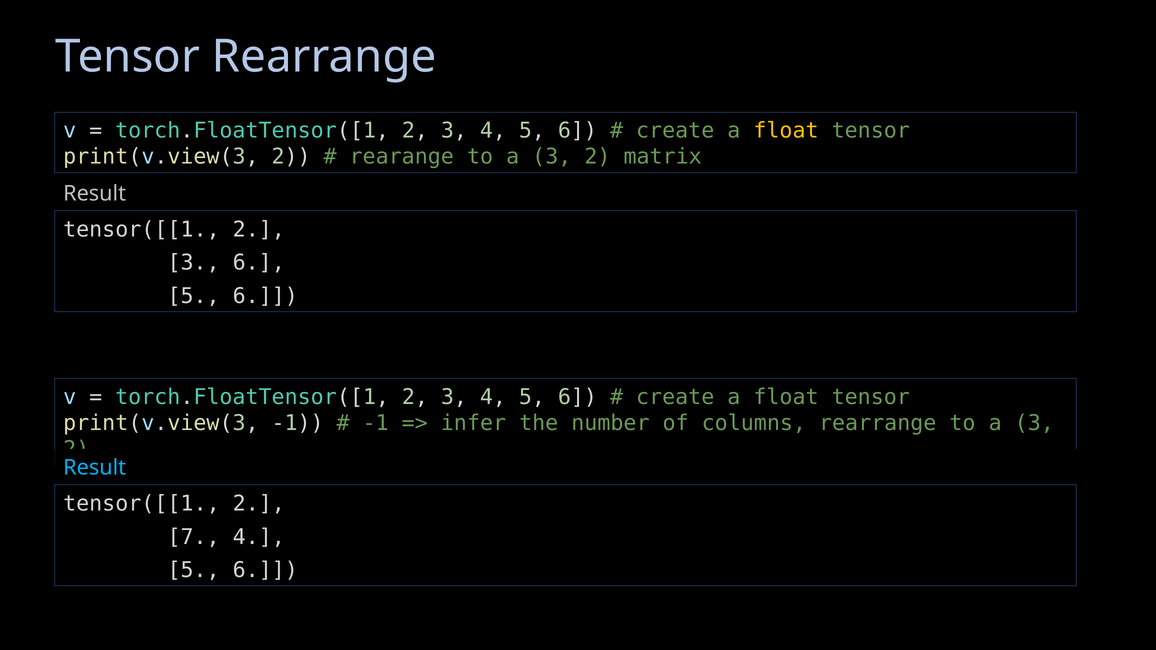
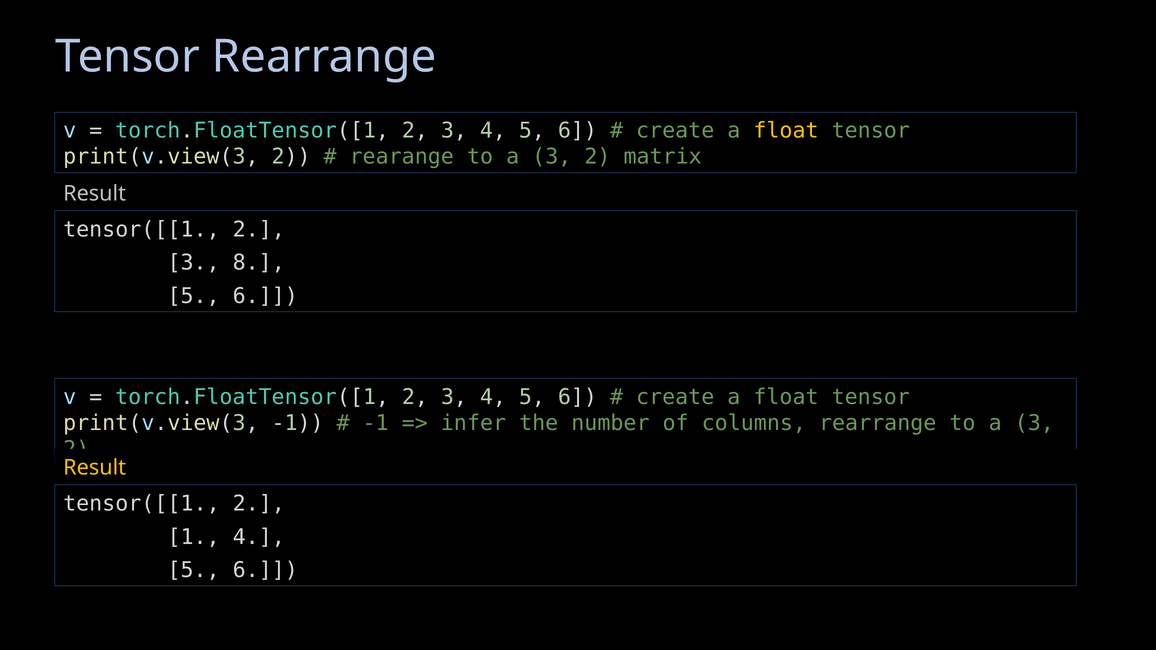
3 6: 6 -> 8
Result at (95, 468) colour: light blue -> yellow
7: 7 -> 1
